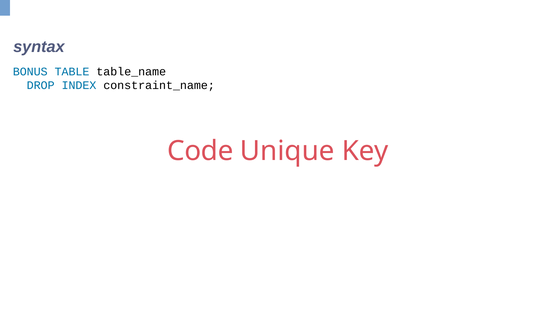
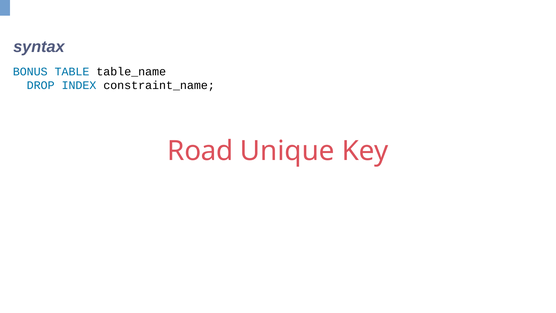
Code: Code -> Road
